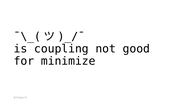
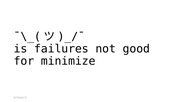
coupling: coupling -> failures
